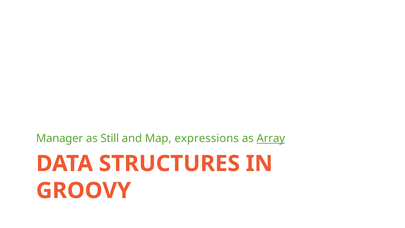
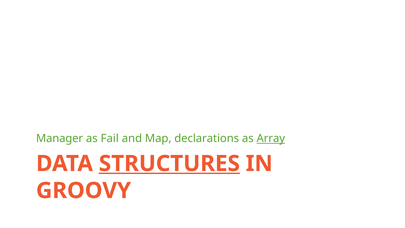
Still: Still -> Fail
expressions: expressions -> declarations
STRUCTURES underline: none -> present
